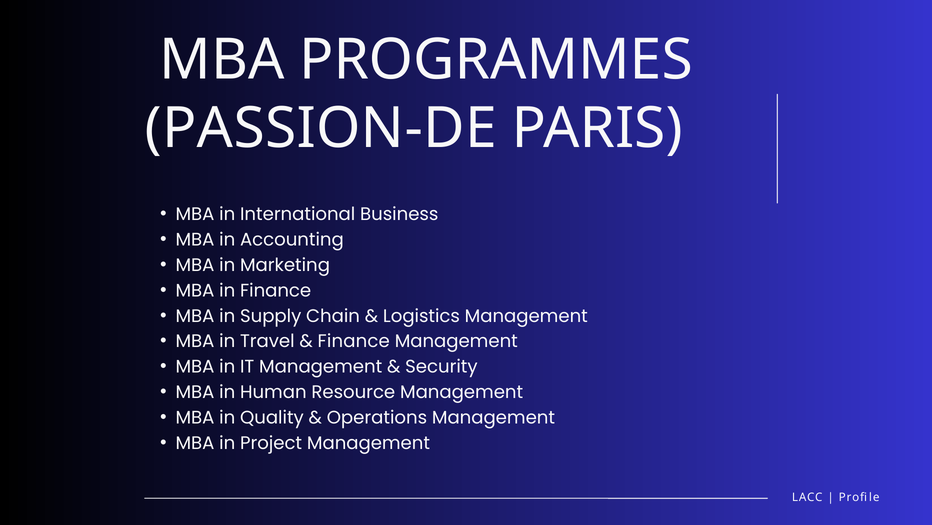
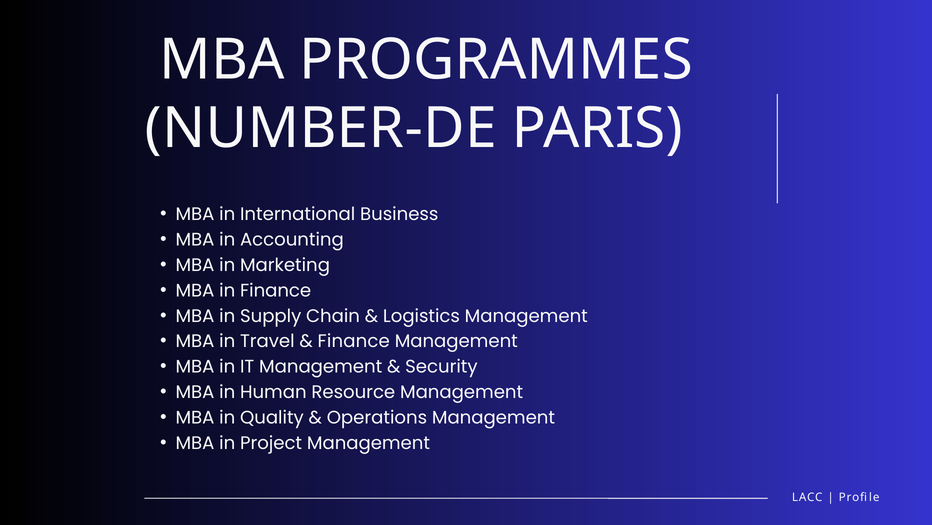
PASSION-DE: PASSION-DE -> NUMBER-DE
